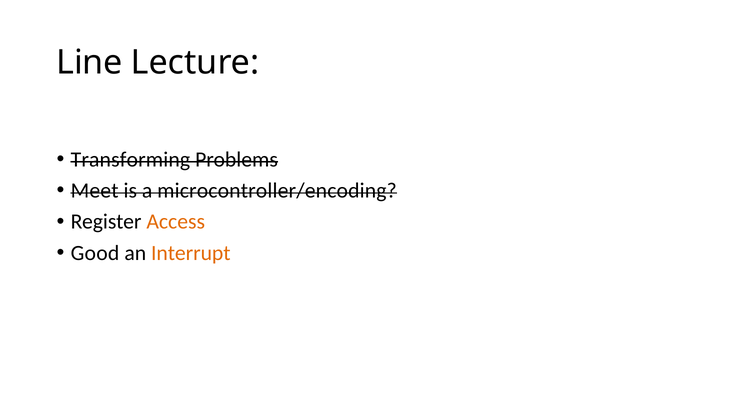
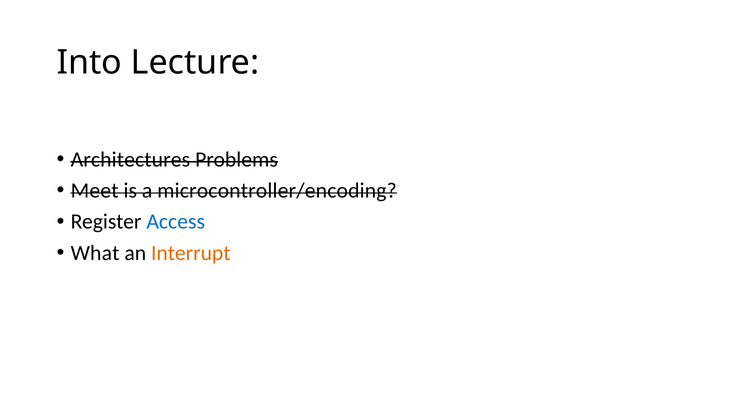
Line: Line -> Into
Transforming: Transforming -> Architectures
Access colour: orange -> blue
Good: Good -> What
